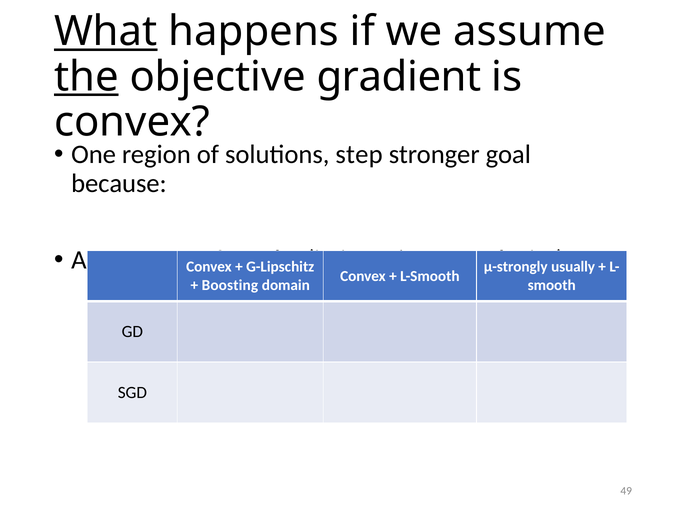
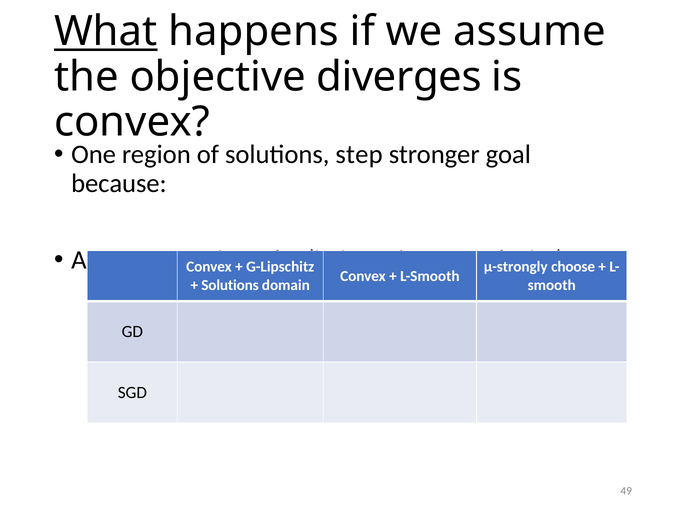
the underline: present -> none
gradient: gradient -> diverges
usually: usually -> choose
Boosting at (230, 286): Boosting -> Solutions
